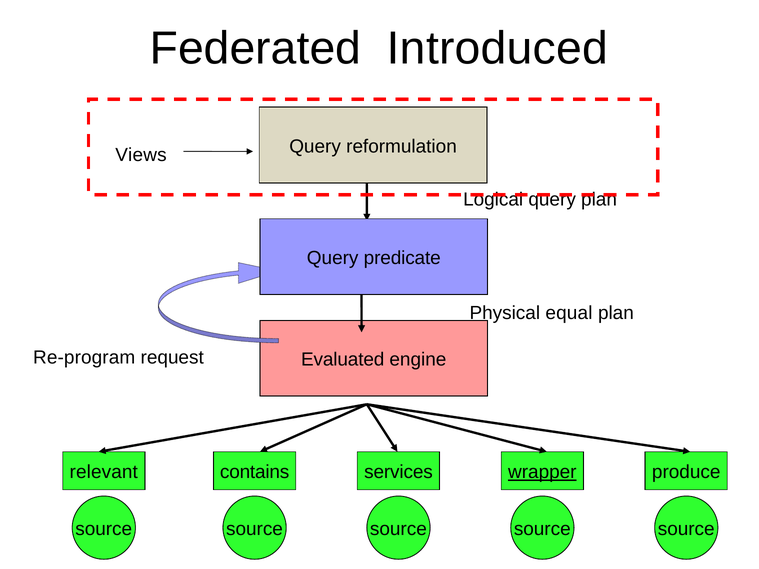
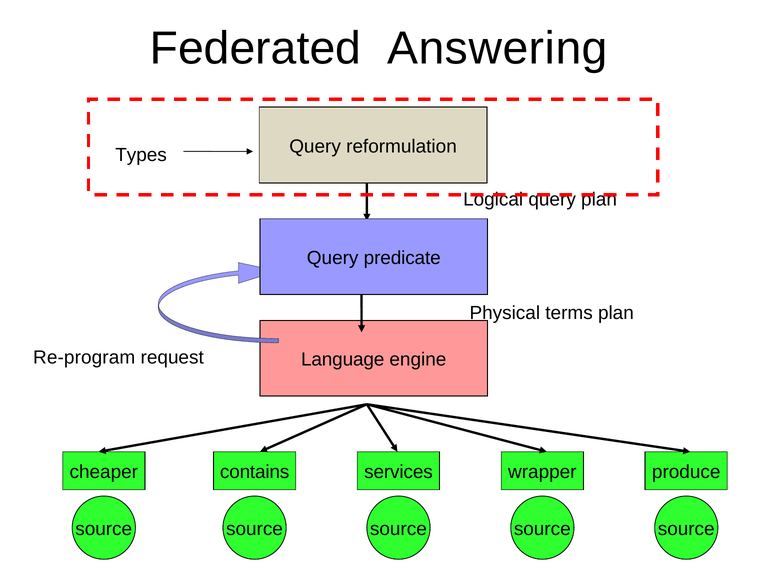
Introduced: Introduced -> Answering
Views: Views -> Types
equal: equal -> terms
Evaluated: Evaluated -> Language
relevant: relevant -> cheaper
wrapper underline: present -> none
